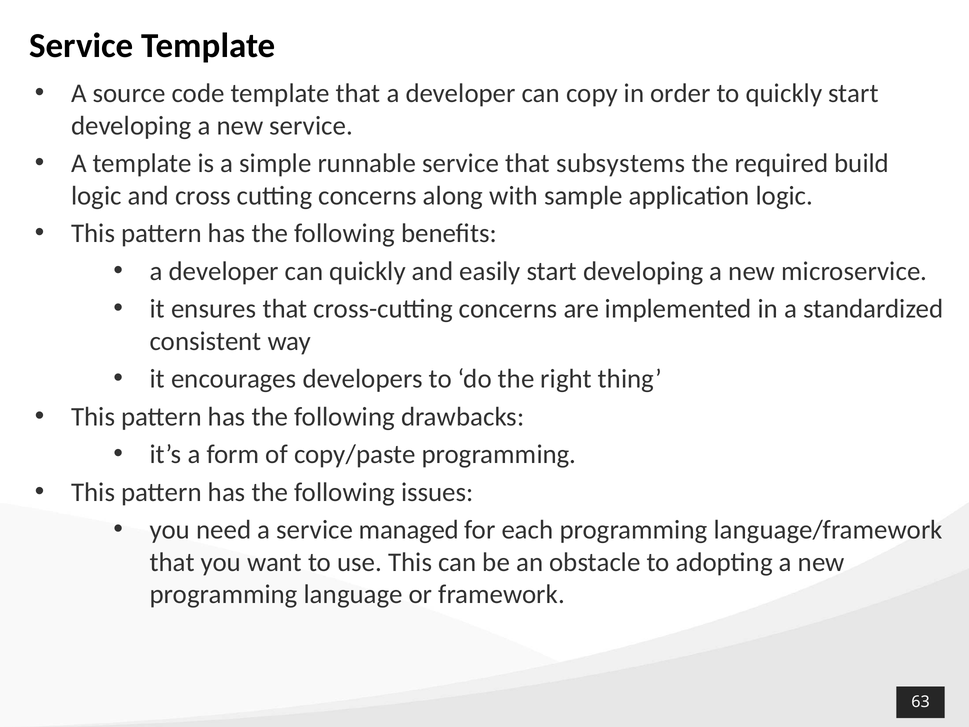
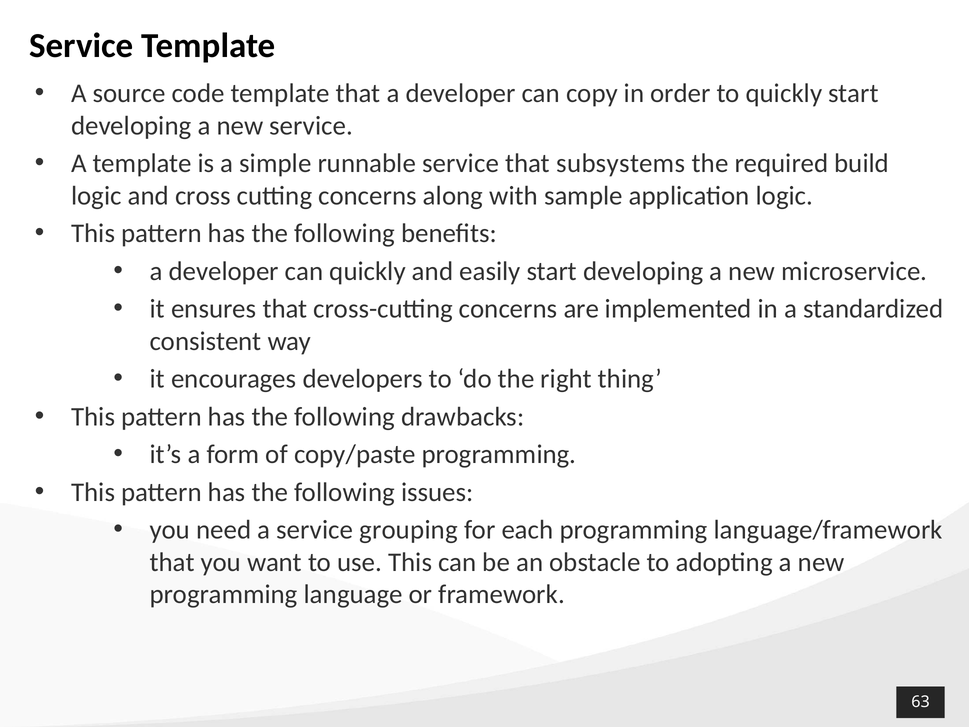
managed: managed -> grouping
